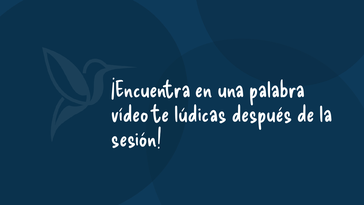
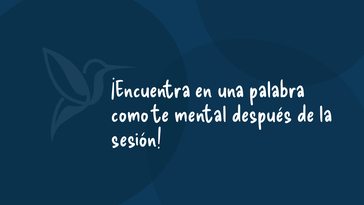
vídeo: vídeo -> como
lúdicas: lúdicas -> mental
